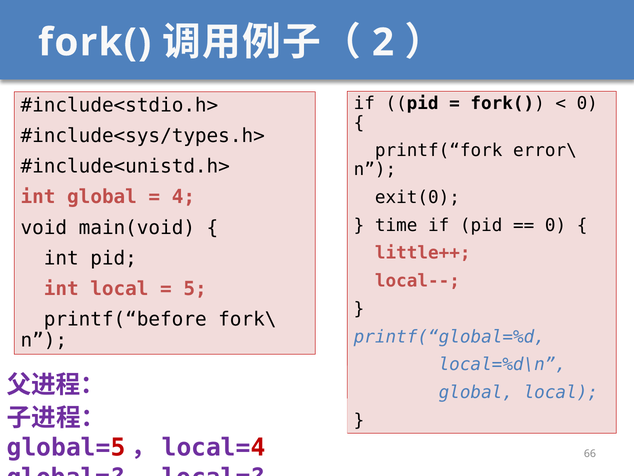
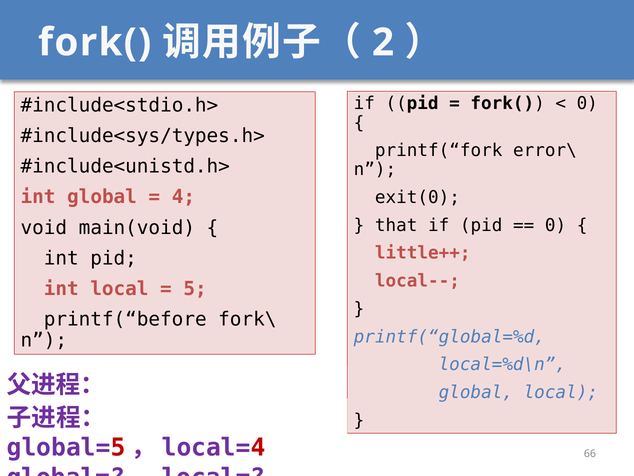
time: time -> that
